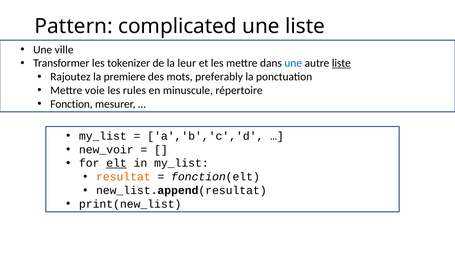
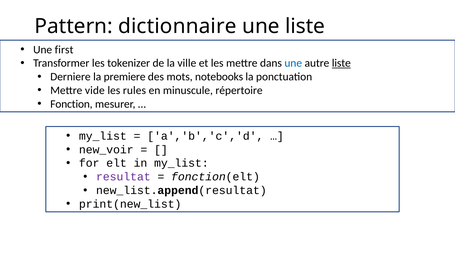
complicated: complicated -> dictionnaire
ville: ville -> first
leur: leur -> ville
Rajoutez: Rajoutez -> Derniere
preferably: preferably -> notebooks
voie: voie -> vide
elt underline: present -> none
resultat colour: orange -> purple
